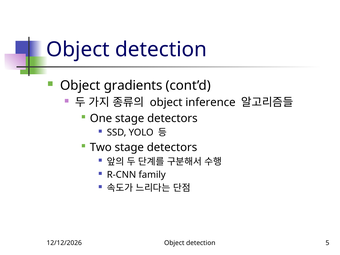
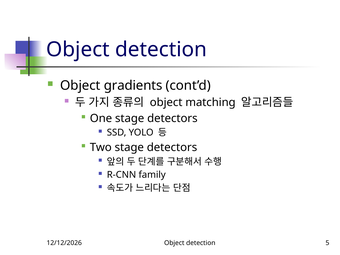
inference: inference -> matching
